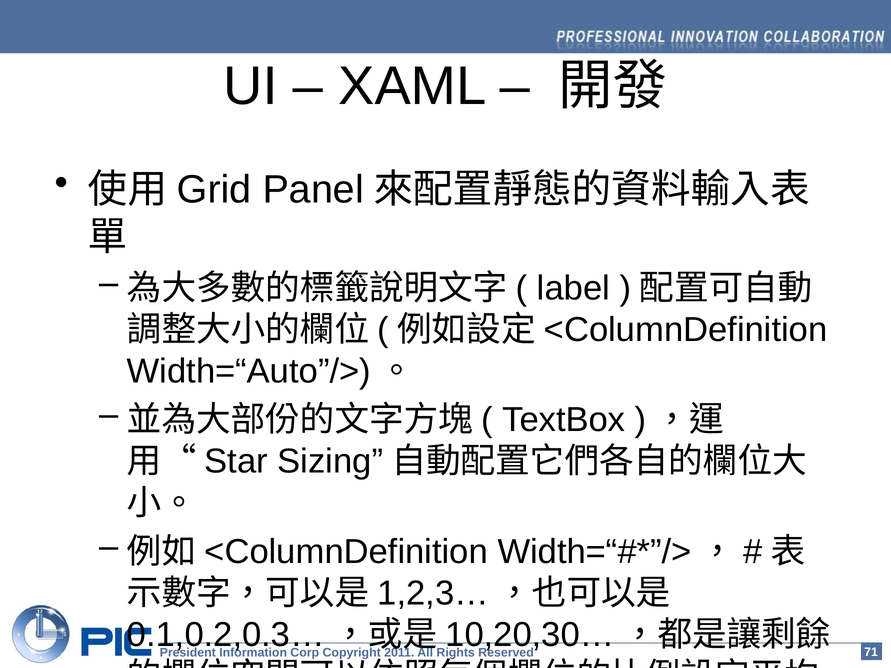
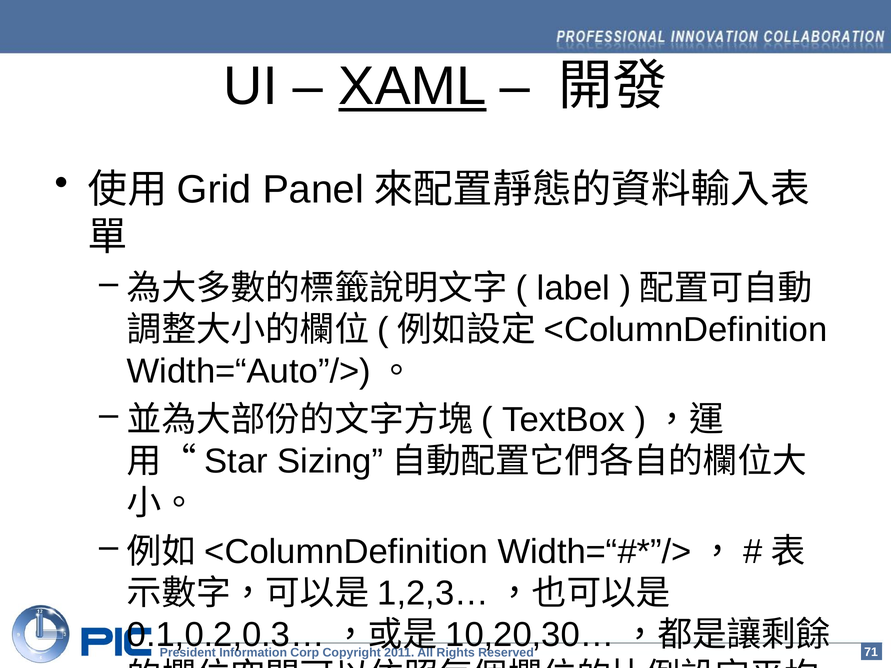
XAML underline: none -> present
